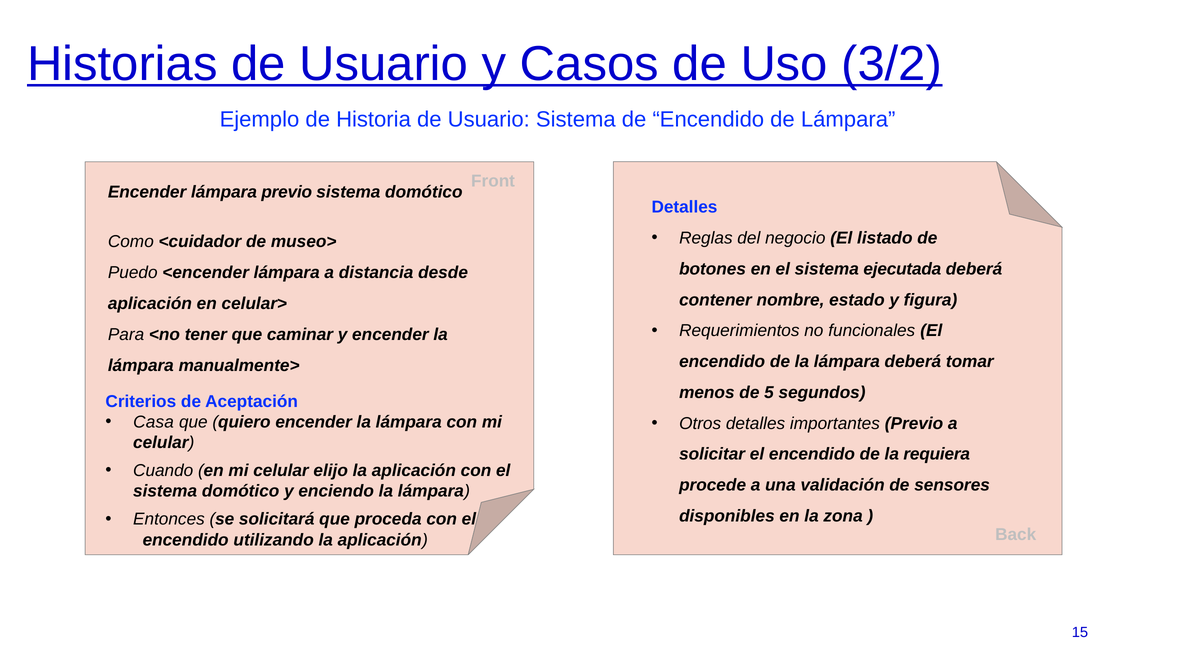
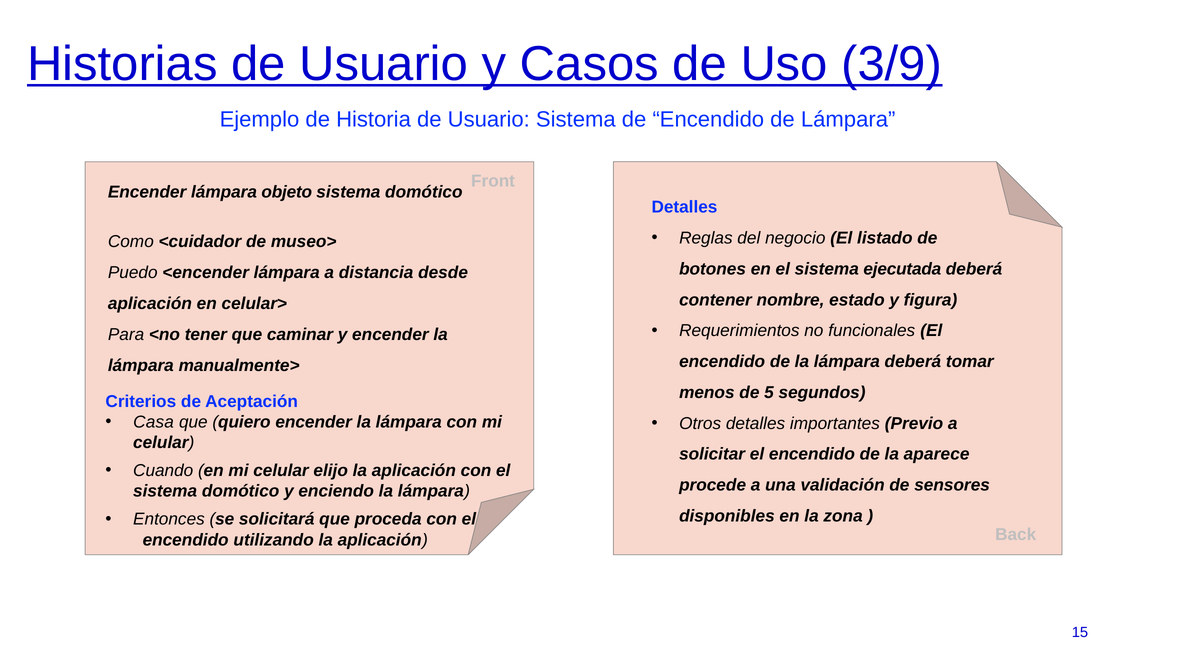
3/2: 3/2 -> 3/9
lámpara previo: previo -> objeto
requiera: requiera -> aparece
